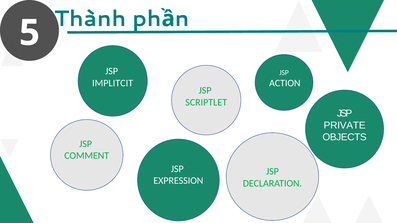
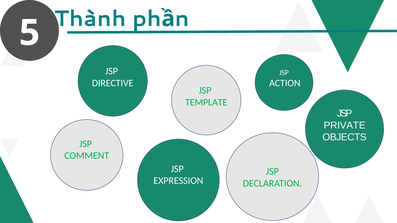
IMPLITCIT: IMPLITCIT -> DIRECTIVE
SCRIPTLET: SCRIPTLET -> TEMPLATE
